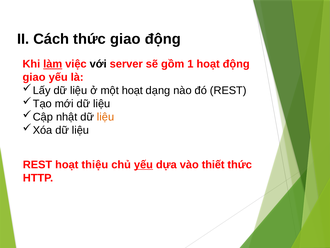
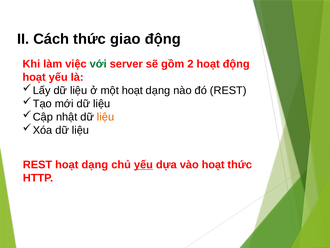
làm underline: present -> none
với colour: black -> green
1: 1 -> 2
giao at (34, 77): giao -> hoạt
REST hoạt thiệu: thiệu -> dạng
vào thiết: thiết -> hoạt
